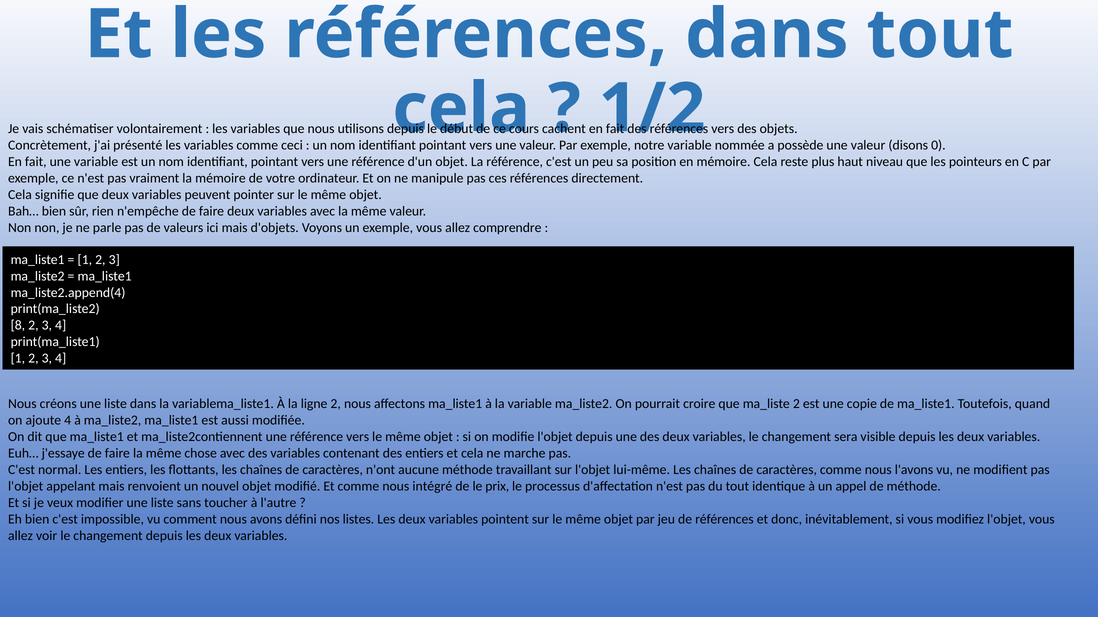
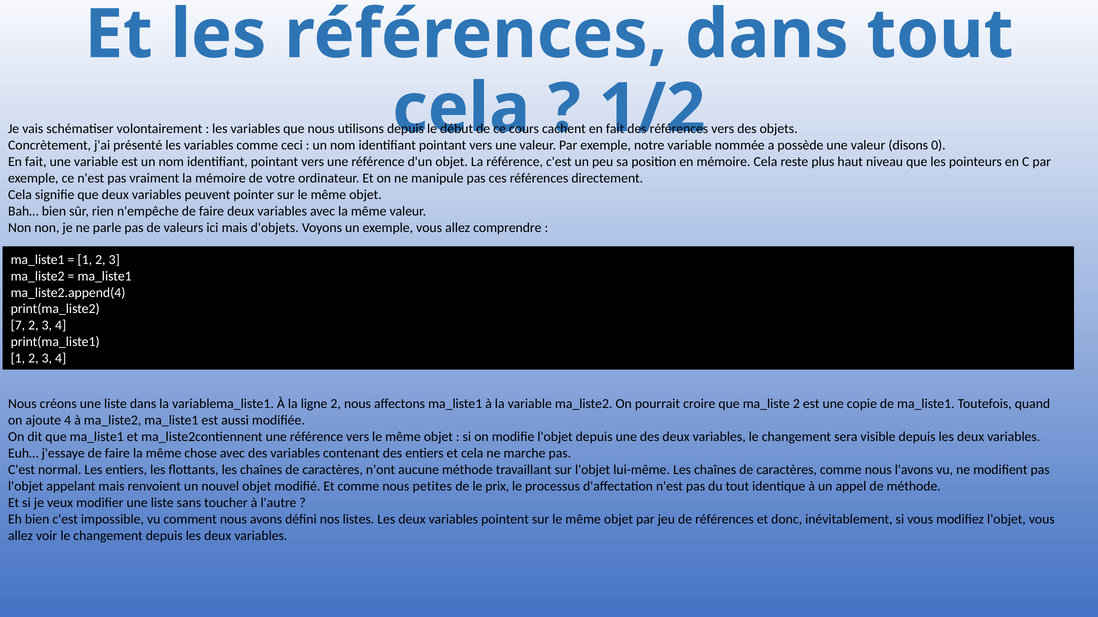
8: 8 -> 7
intégré: intégré -> petites
